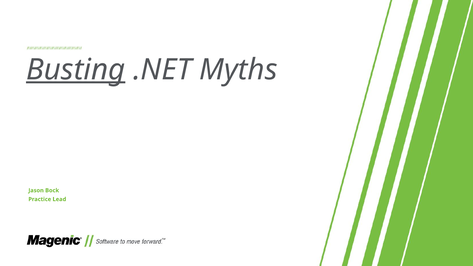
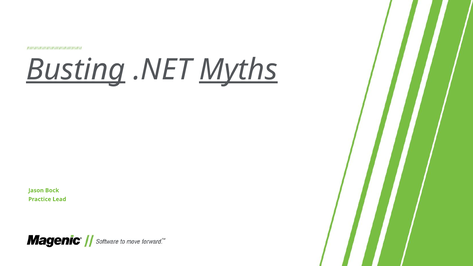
Myths underline: none -> present
